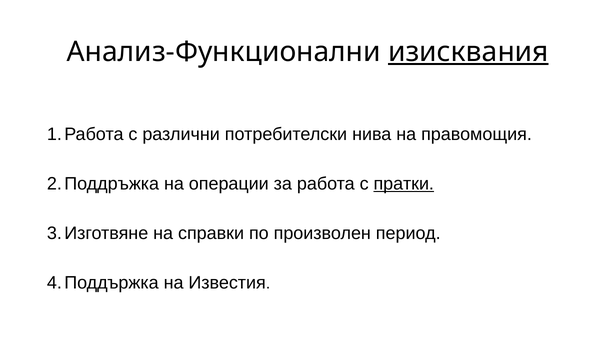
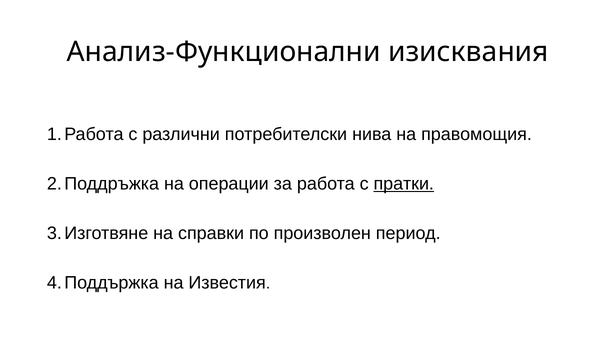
изисквания underline: present -> none
